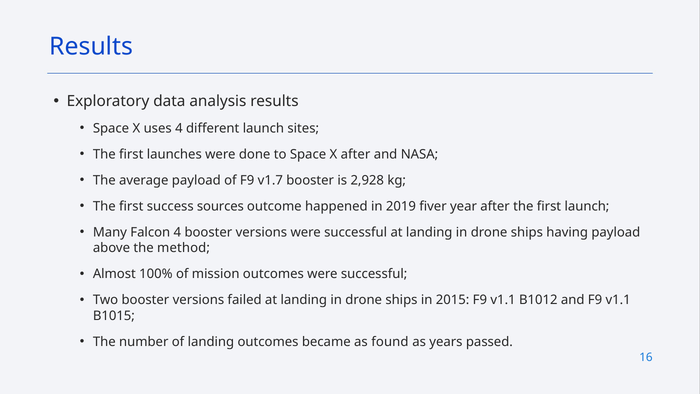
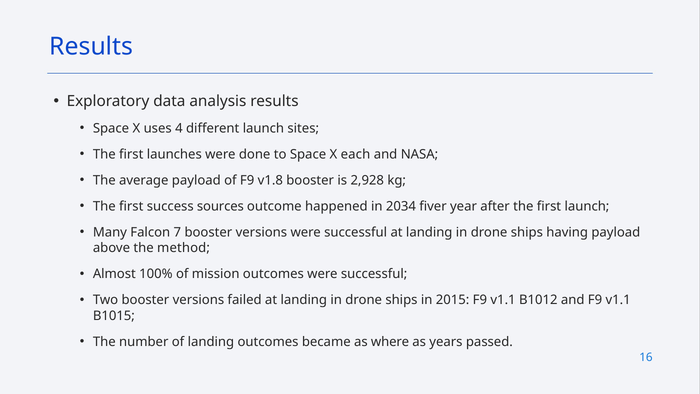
X after: after -> each
v1.7: v1.7 -> v1.8
2019: 2019 -> 2034
Falcon 4: 4 -> 7
found: found -> where
